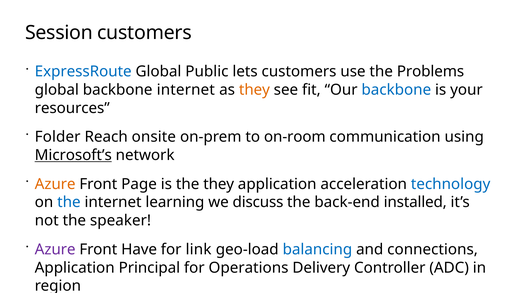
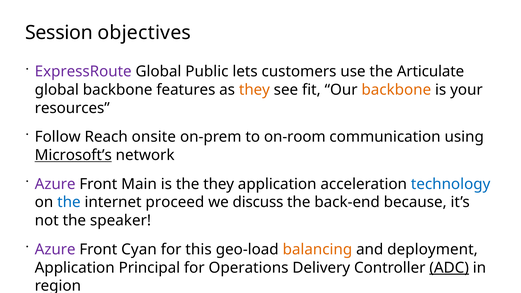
Session customers: customers -> objectives
ExpressRoute colour: blue -> purple
Problems: Problems -> Articulate
backbone internet: internet -> features
backbone at (396, 90) colour: blue -> orange
Folder: Folder -> Follow
Azure at (55, 184) colour: orange -> purple
Page: Page -> Main
learning: learning -> proceed
installed: installed -> because
Have: Have -> Cyan
link: link -> this
balancing colour: blue -> orange
connections: connections -> deployment
ADC underline: none -> present
